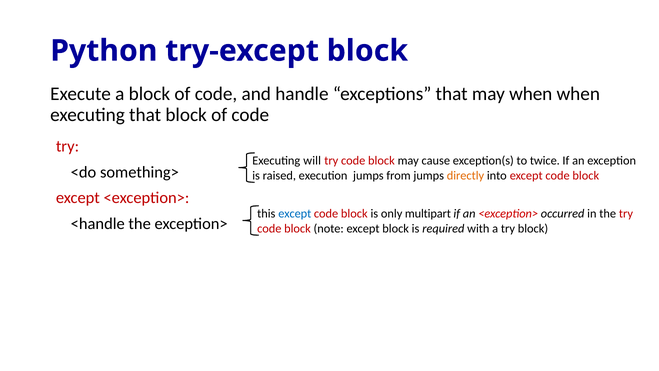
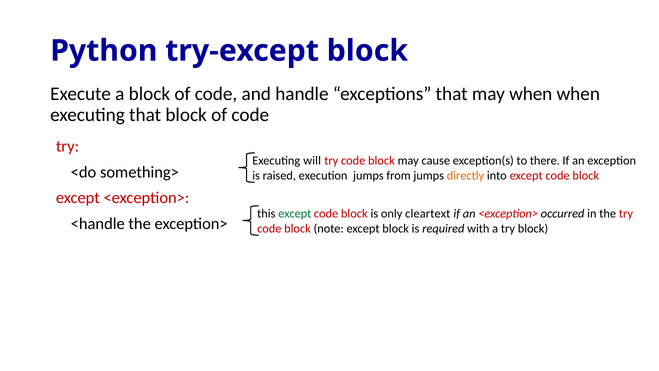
twice: twice -> there
except at (295, 214) colour: blue -> green
multipart: multipart -> cleartext
